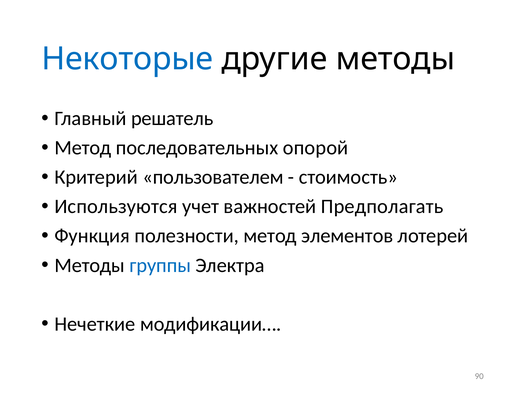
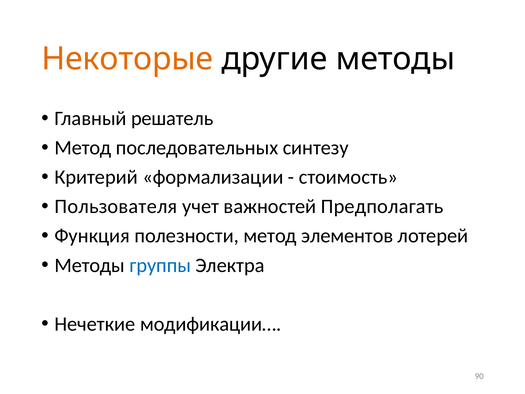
Некоторые colour: blue -> orange
опорой: опорой -> синтезу
пользователем: пользователем -> формализации
Используются: Используются -> Пользователя
